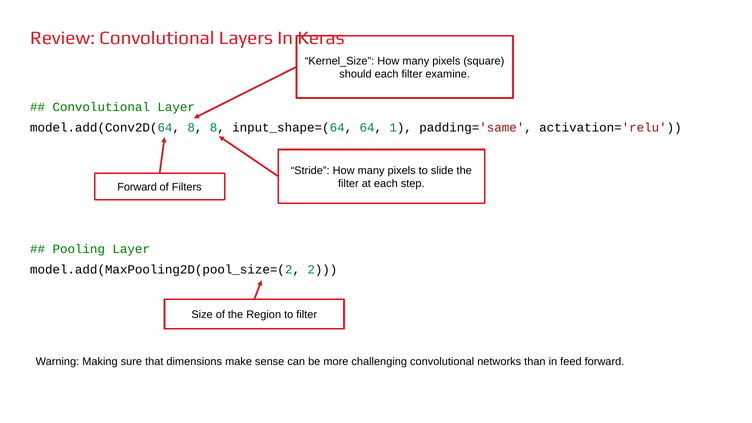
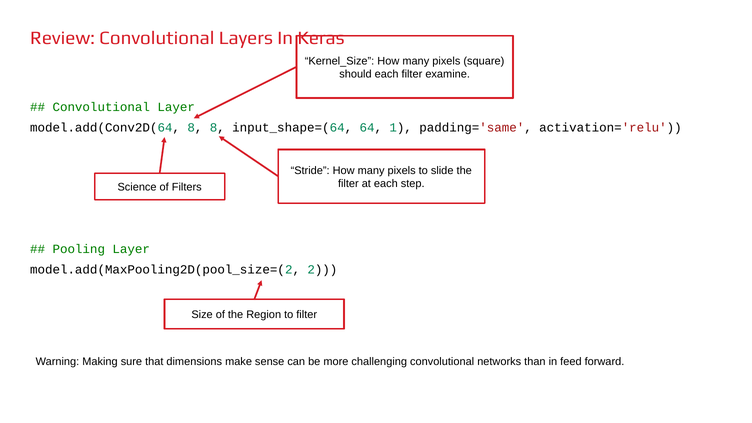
Forward at (137, 187): Forward -> Science
